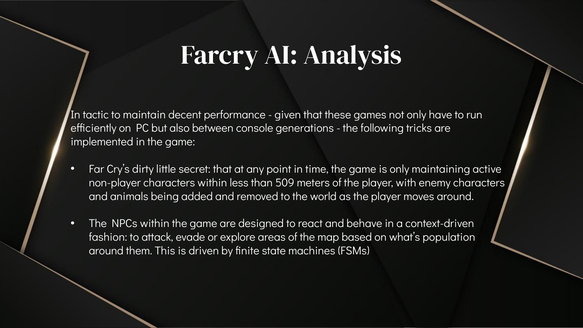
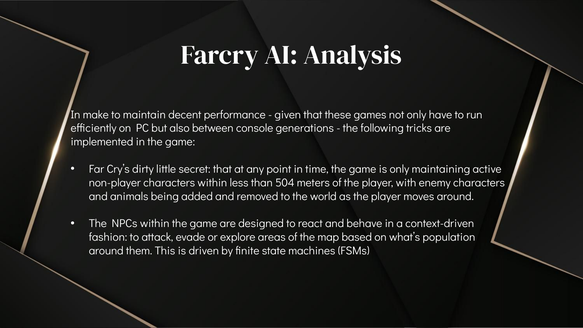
tactic: tactic -> make
509: 509 -> 504
